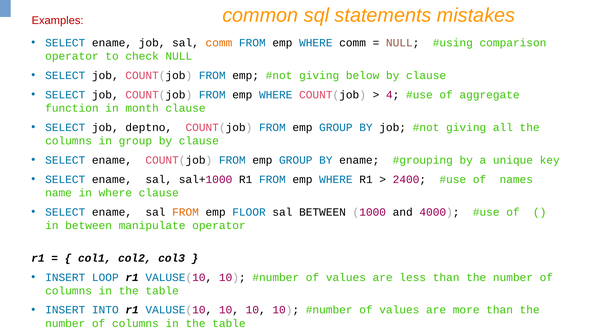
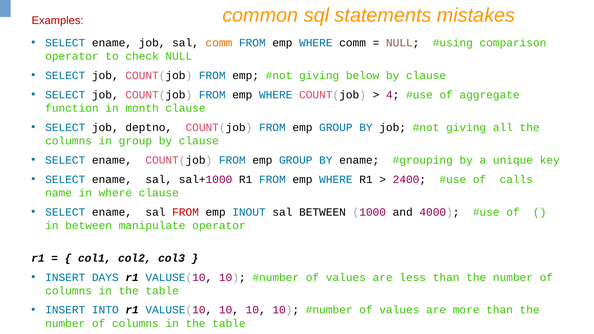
names: names -> calls
FROM at (186, 212) colour: orange -> red
FLOOR: FLOOR -> INOUT
LOOP: LOOP -> DAYS
